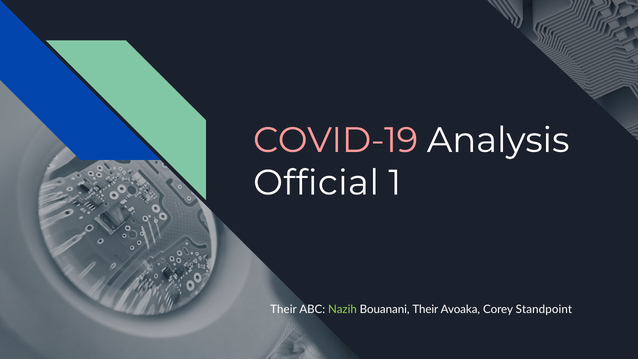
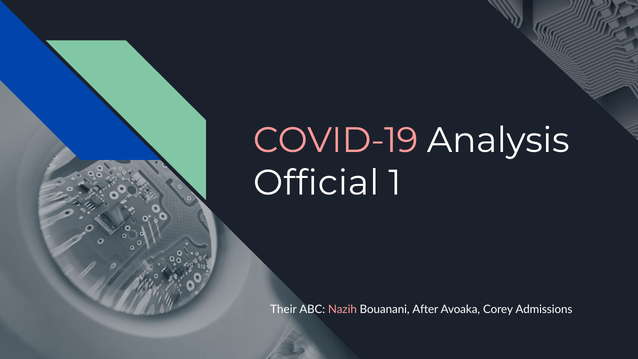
Nazih colour: light green -> pink
Bouanani Their: Their -> After
Standpoint: Standpoint -> Admissions
